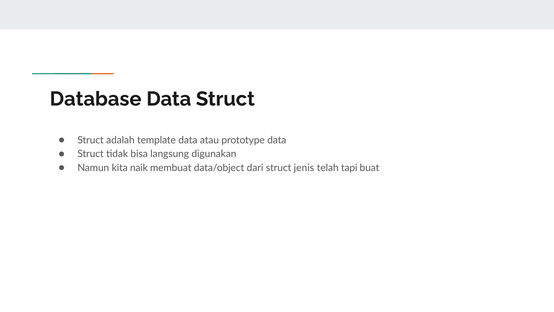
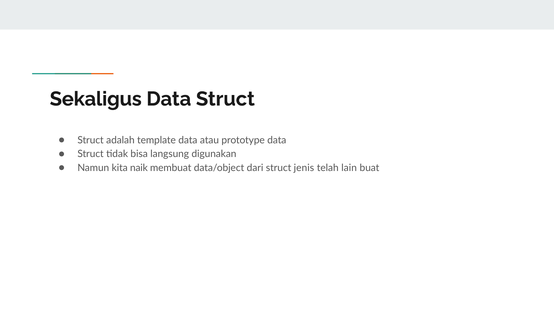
Database: Database -> Sekaligus
tapi: tapi -> lain
